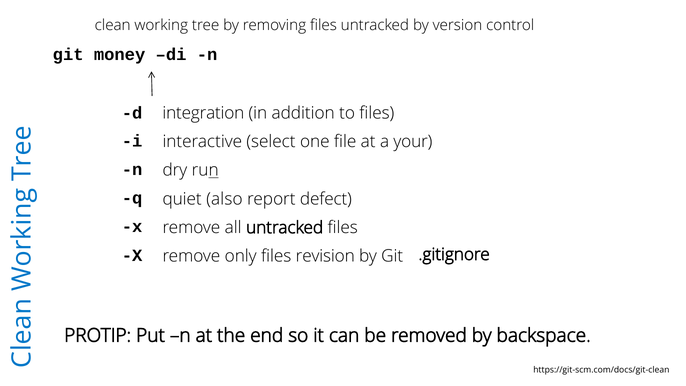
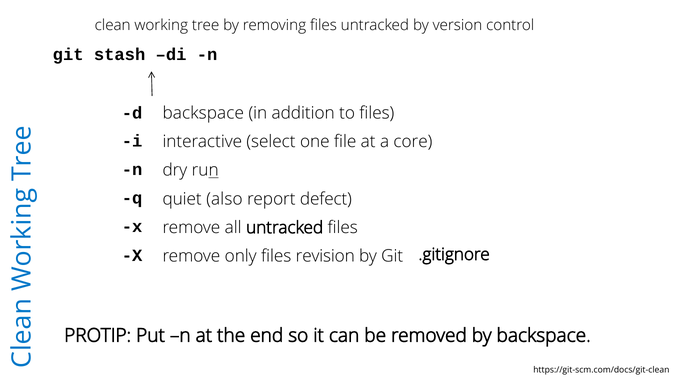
money: money -> stash
integration at (203, 113): integration -> backspace
your: your -> core
